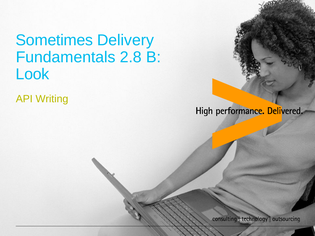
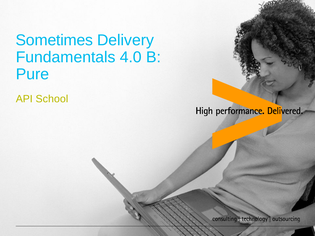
2.8: 2.8 -> 4.0
Look: Look -> Pure
Writing: Writing -> School
